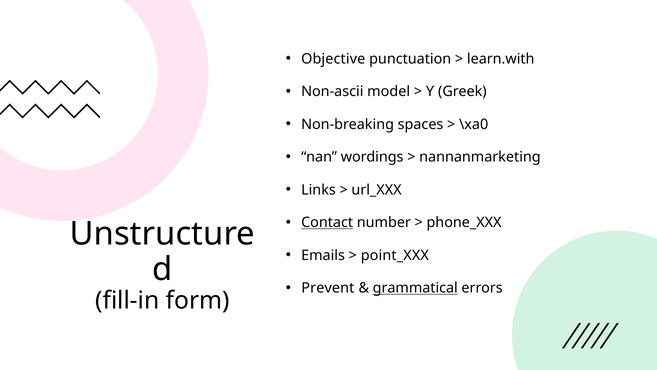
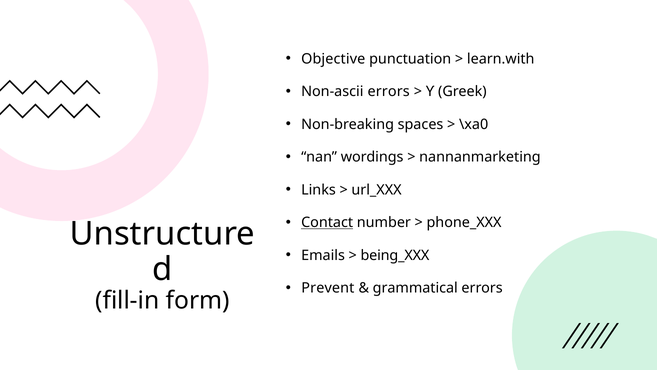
Non-ascii model: model -> errors
point_XXX: point_XXX -> being_XXX
grammatical underline: present -> none
